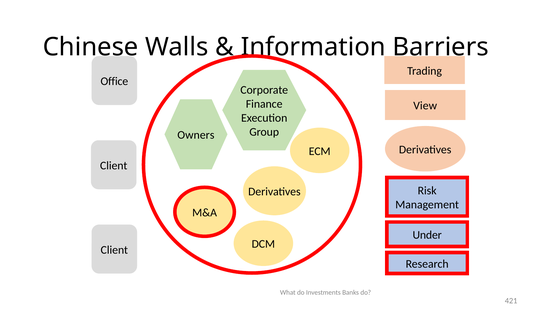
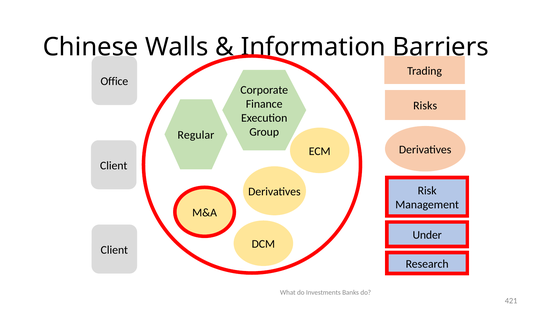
View: View -> Risks
Owners: Owners -> Regular
